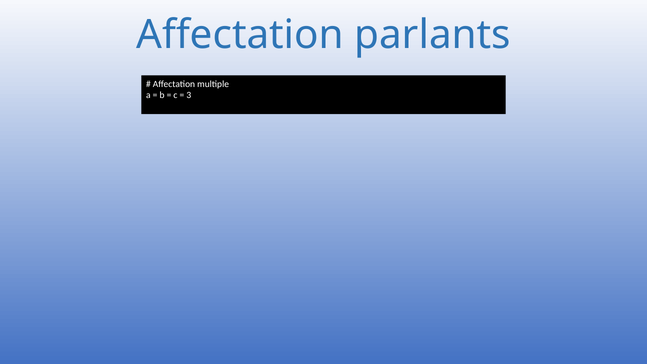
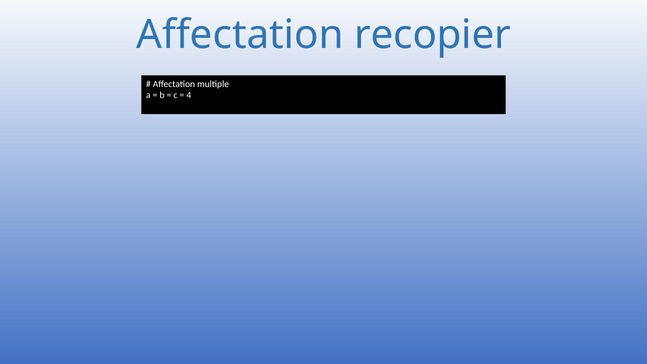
parlants: parlants -> recopier
3: 3 -> 4
